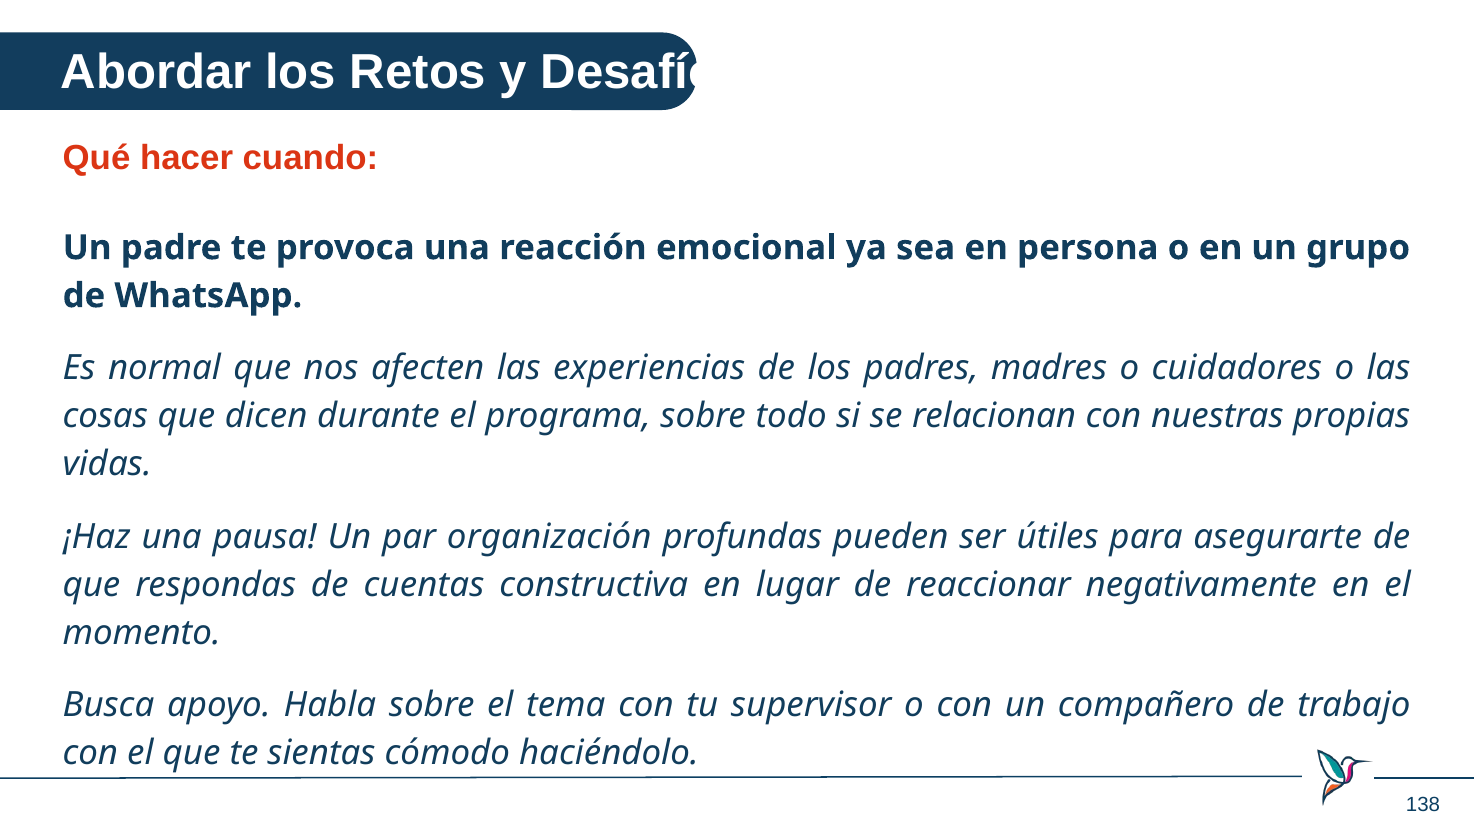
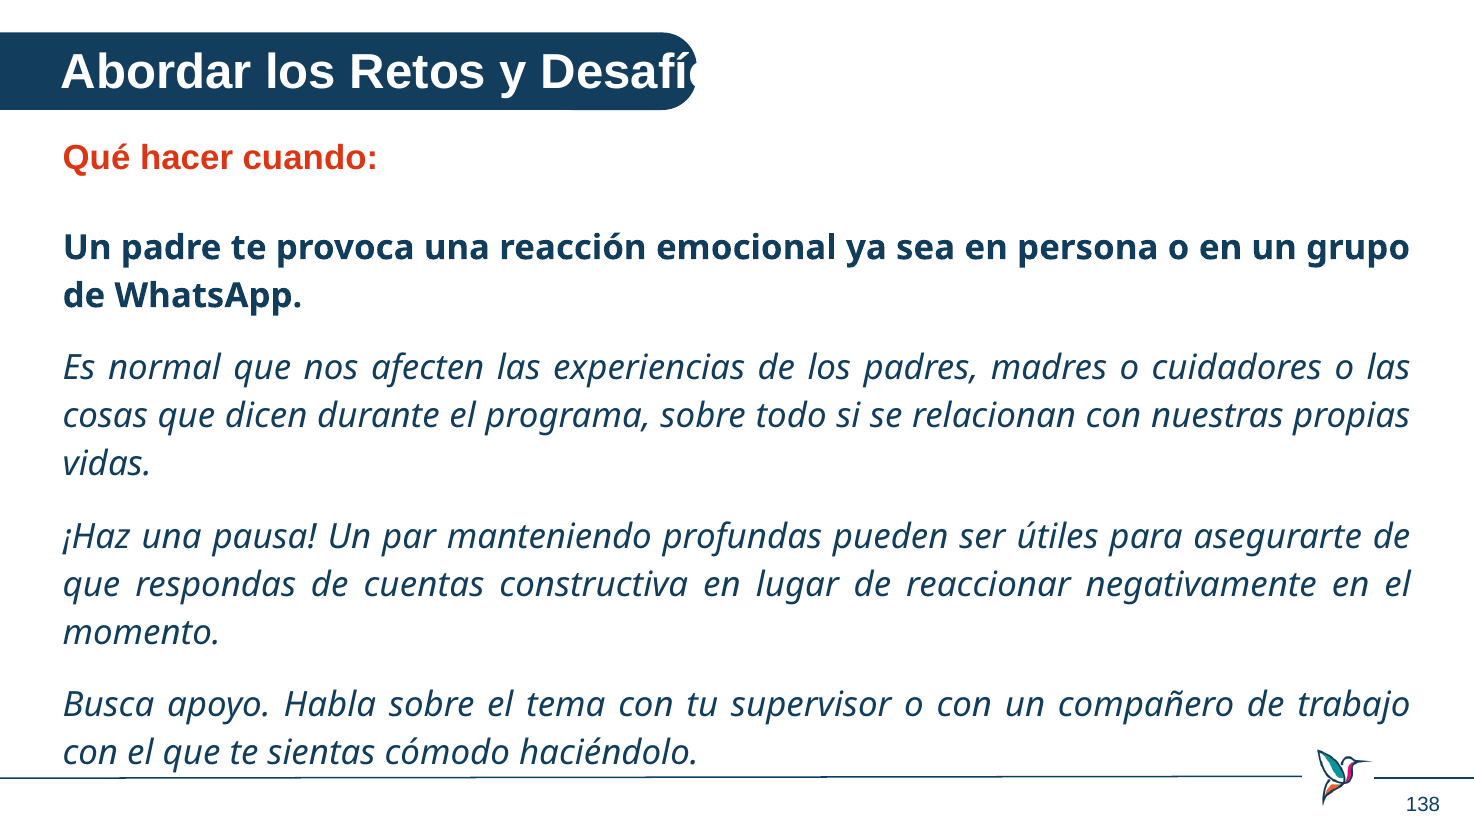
organización: organización -> manteniendo
